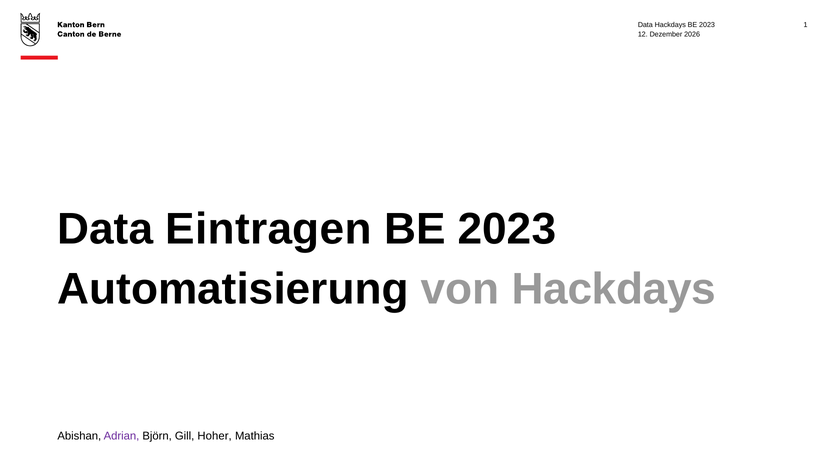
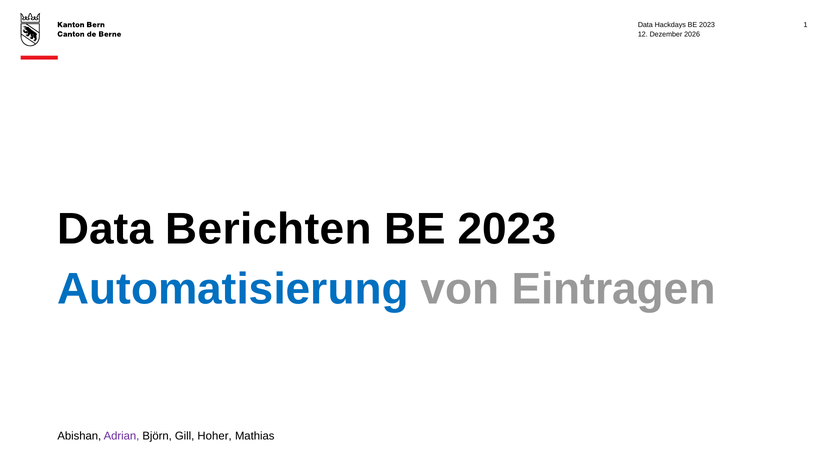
Eintragen: Eintragen -> Berichten
Automatisierung colour: black -> blue
von Hackdays: Hackdays -> Eintragen
